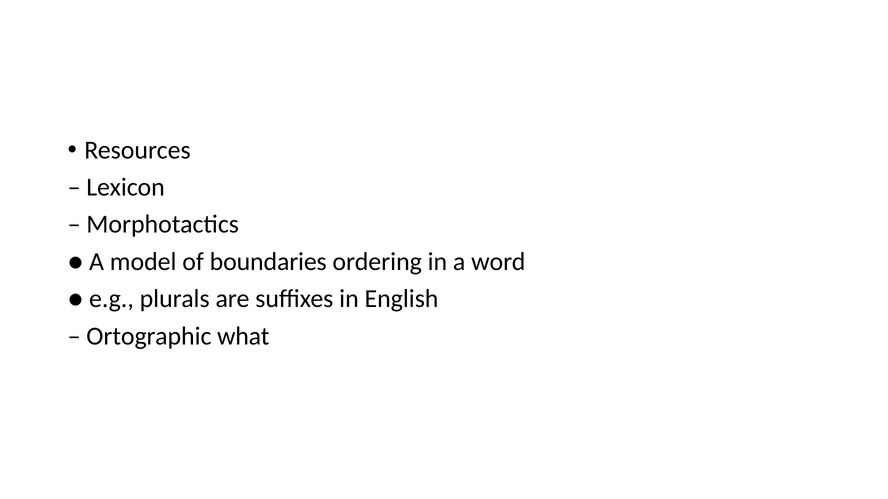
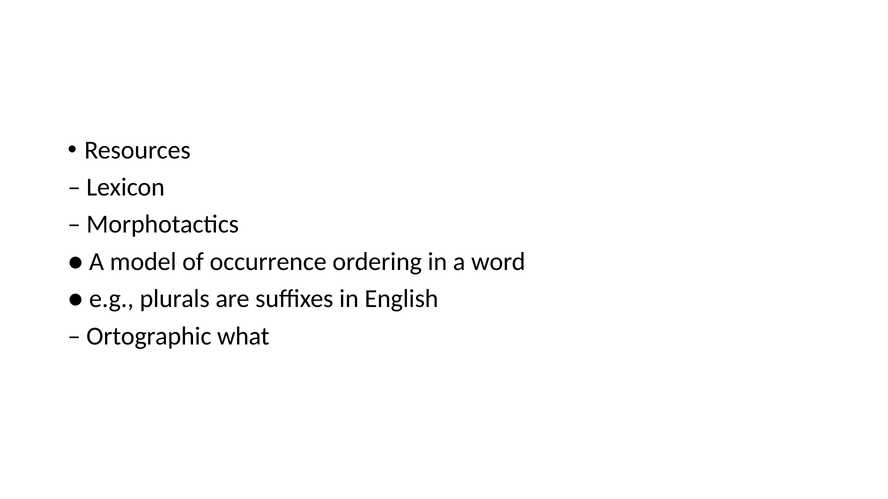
boundaries: boundaries -> occurrence
